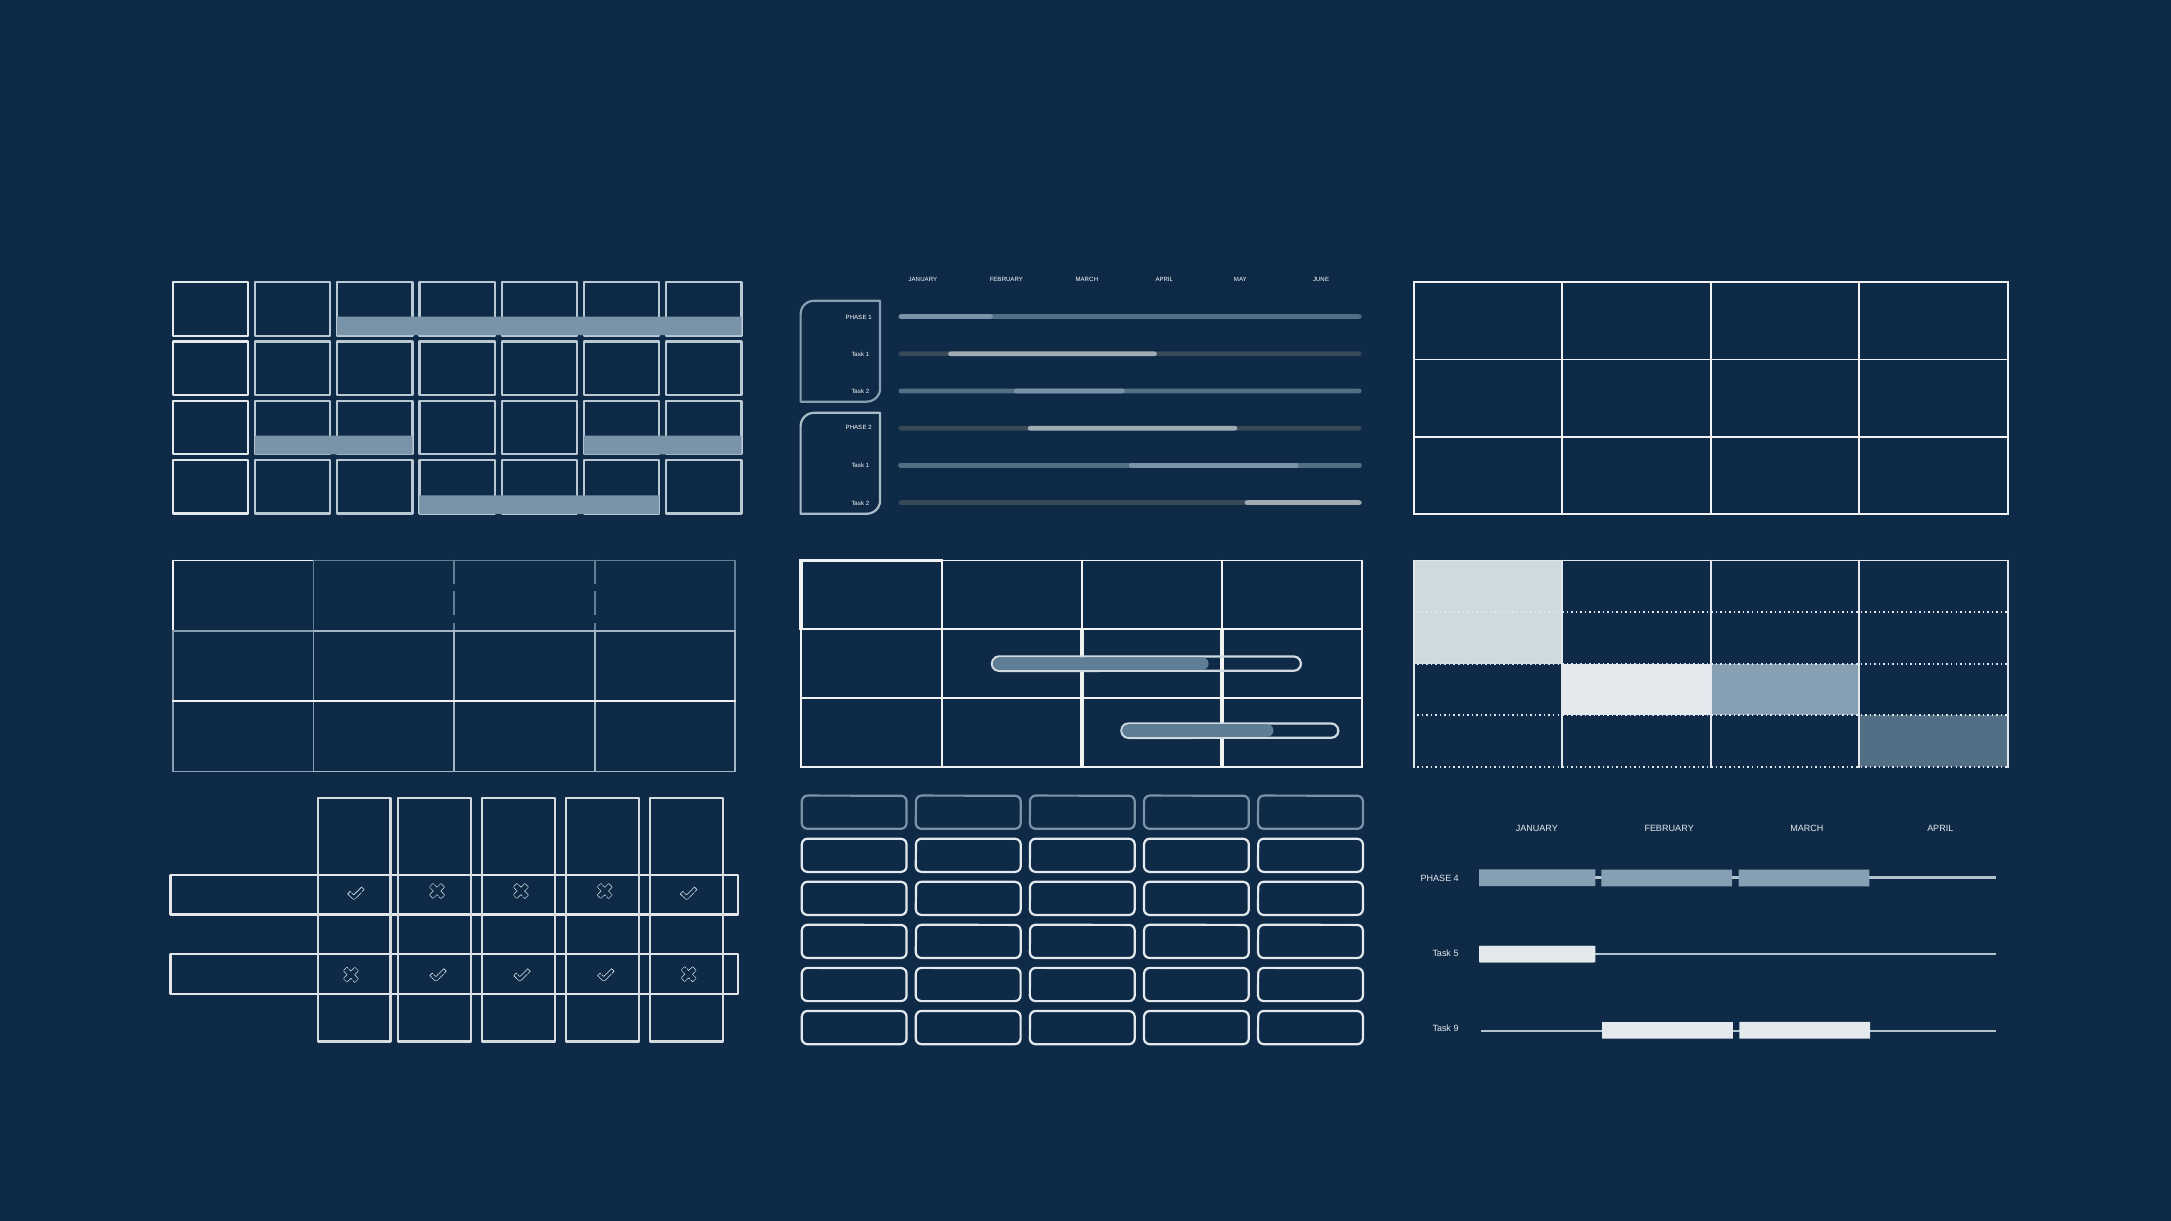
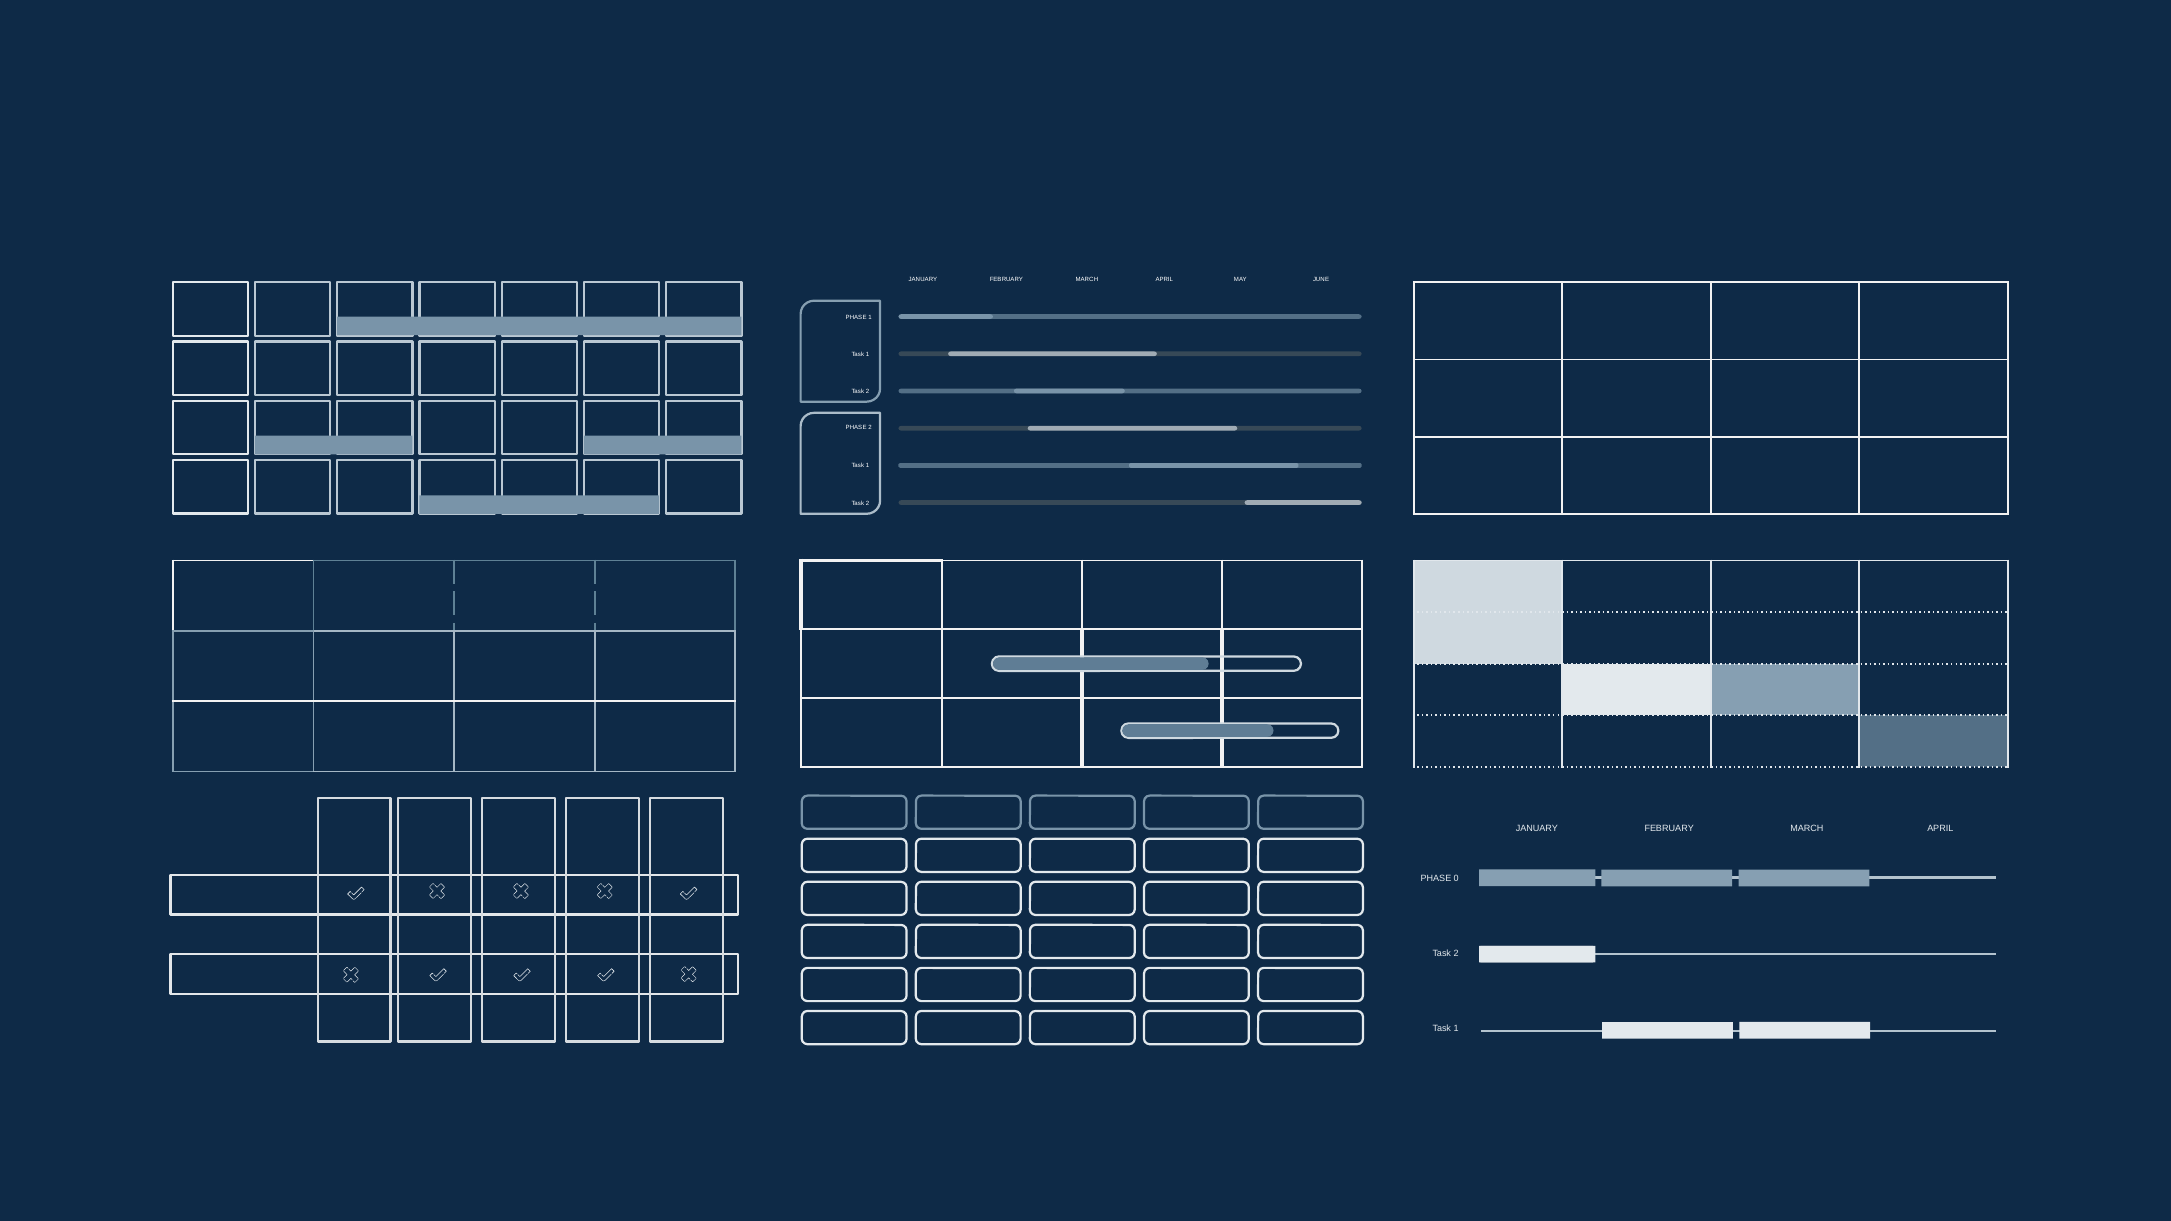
4: 4 -> 0
5 at (1456, 953): 5 -> 2
9 at (1456, 1028): 9 -> 1
